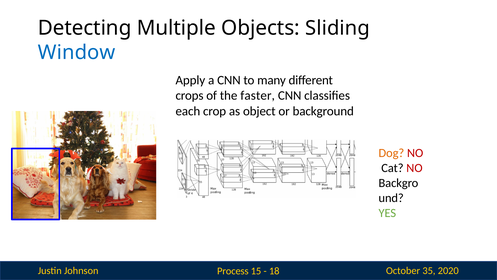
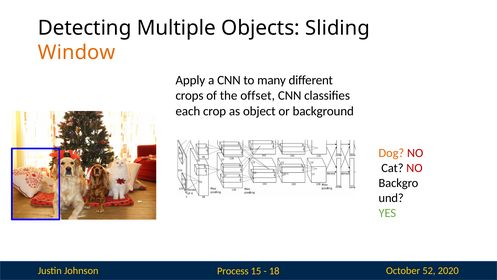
Window colour: blue -> orange
faster: faster -> offset
35: 35 -> 52
